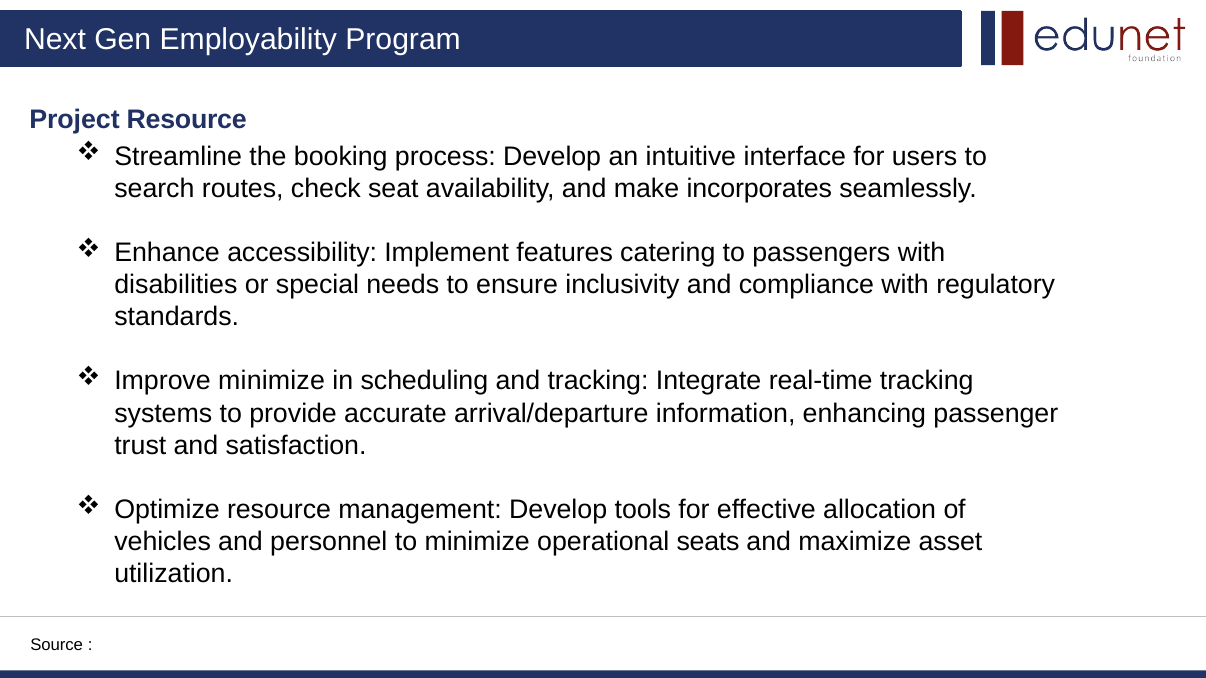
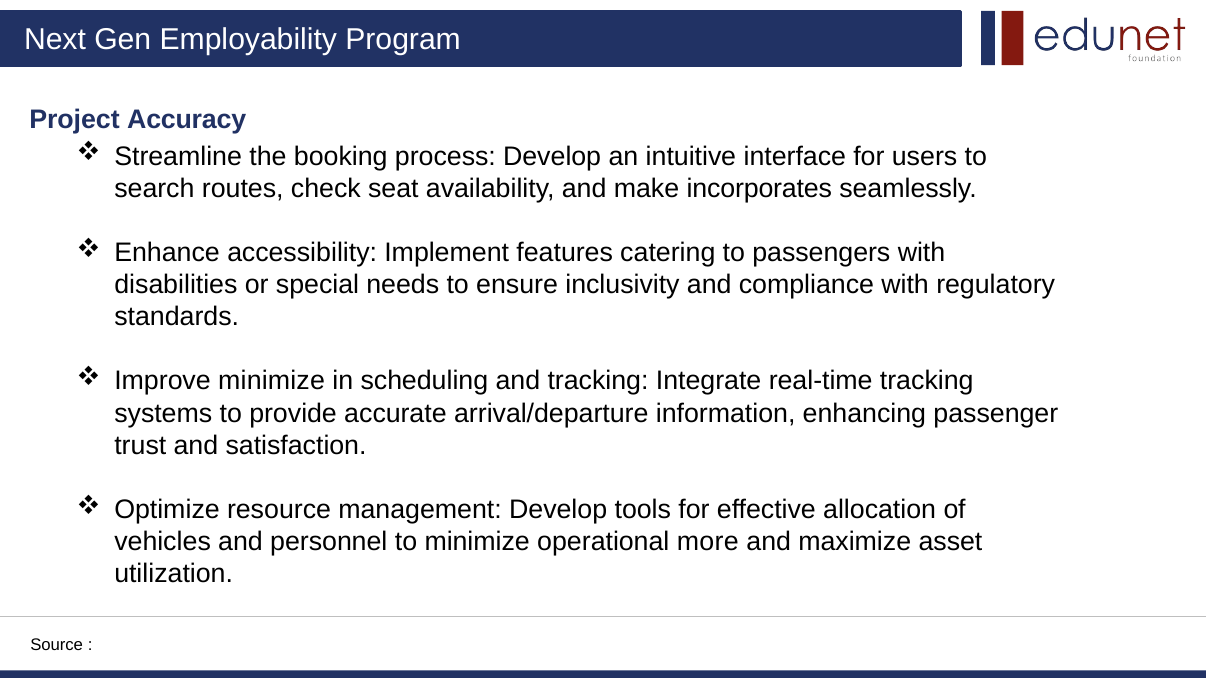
Project Resource: Resource -> Accuracy
seats: seats -> more
